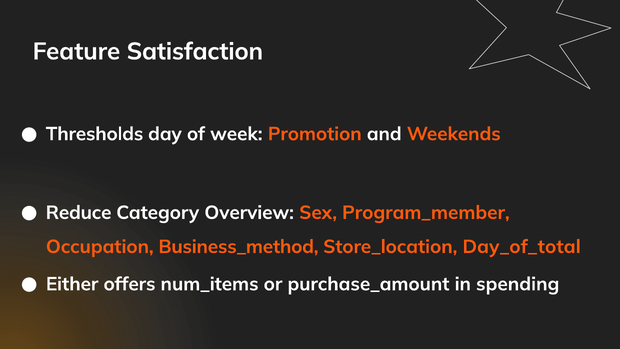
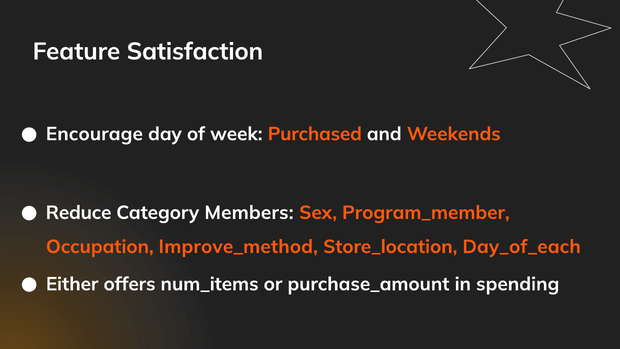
Thresholds: Thresholds -> Encourage
Promotion: Promotion -> Purchased
Overview: Overview -> Members
Business_method: Business_method -> Improve_method
Day_of_total: Day_of_total -> Day_of_each
